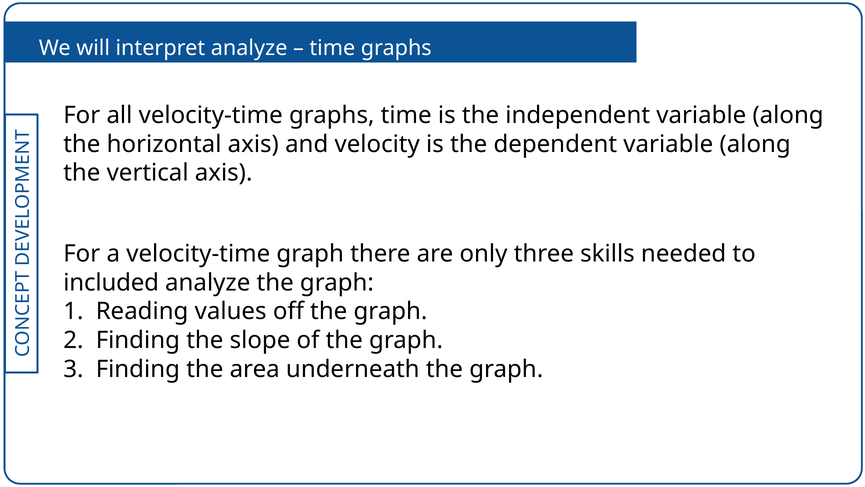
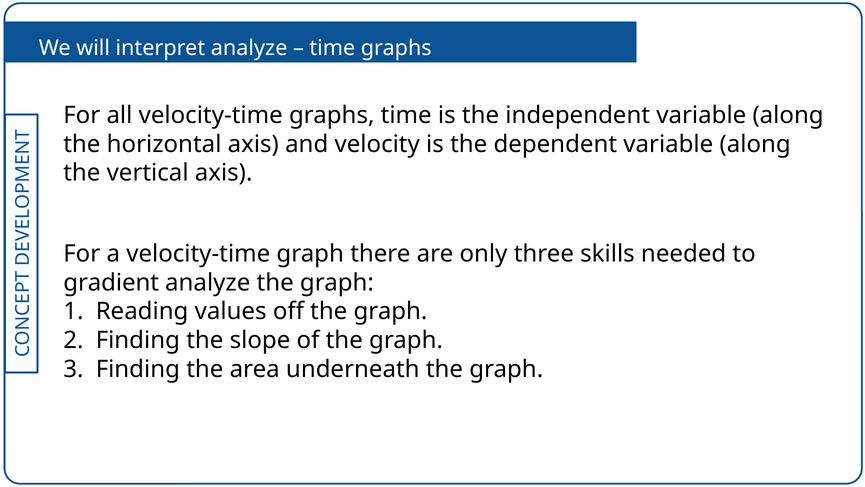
included: included -> gradient
